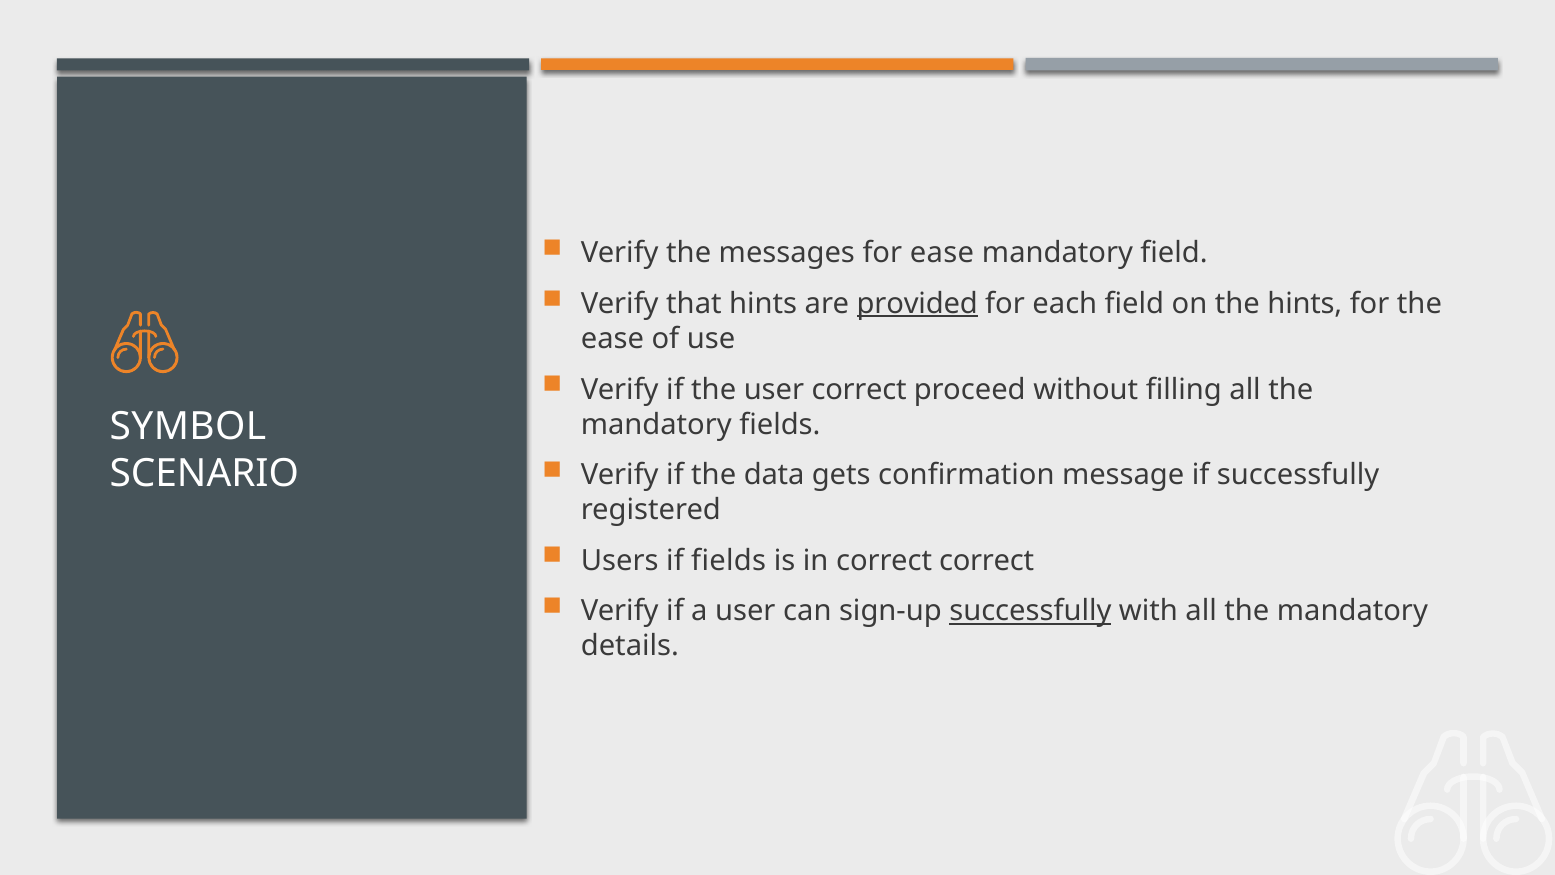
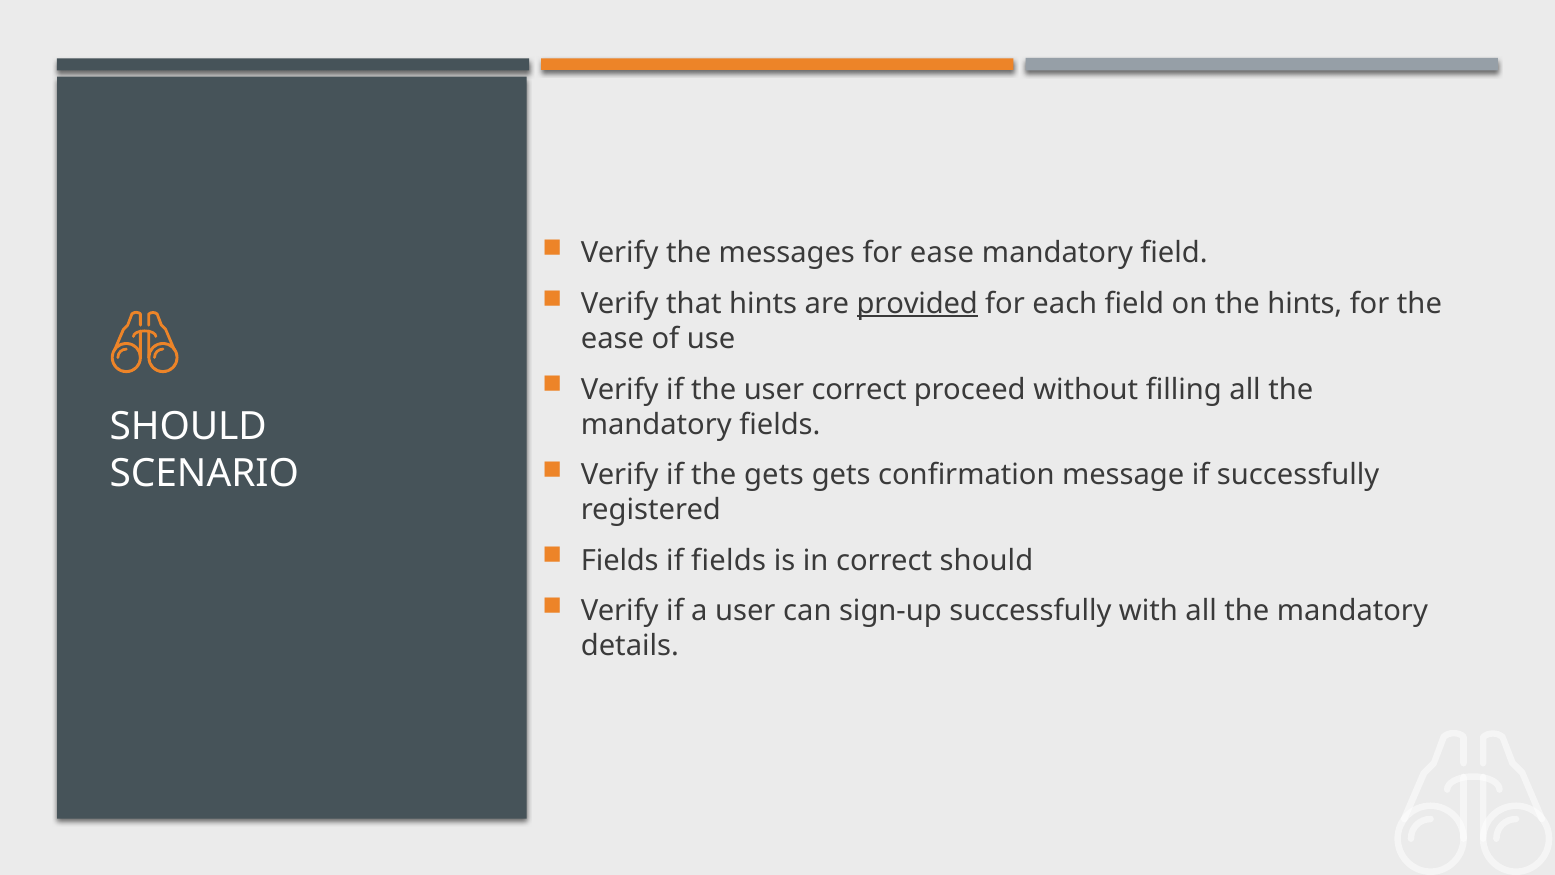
SYMBOL at (188, 427): SYMBOL -> SHOULD
the data: data -> gets
Users at (620, 560): Users -> Fields
correct correct: correct -> should
successfully at (1030, 611) underline: present -> none
